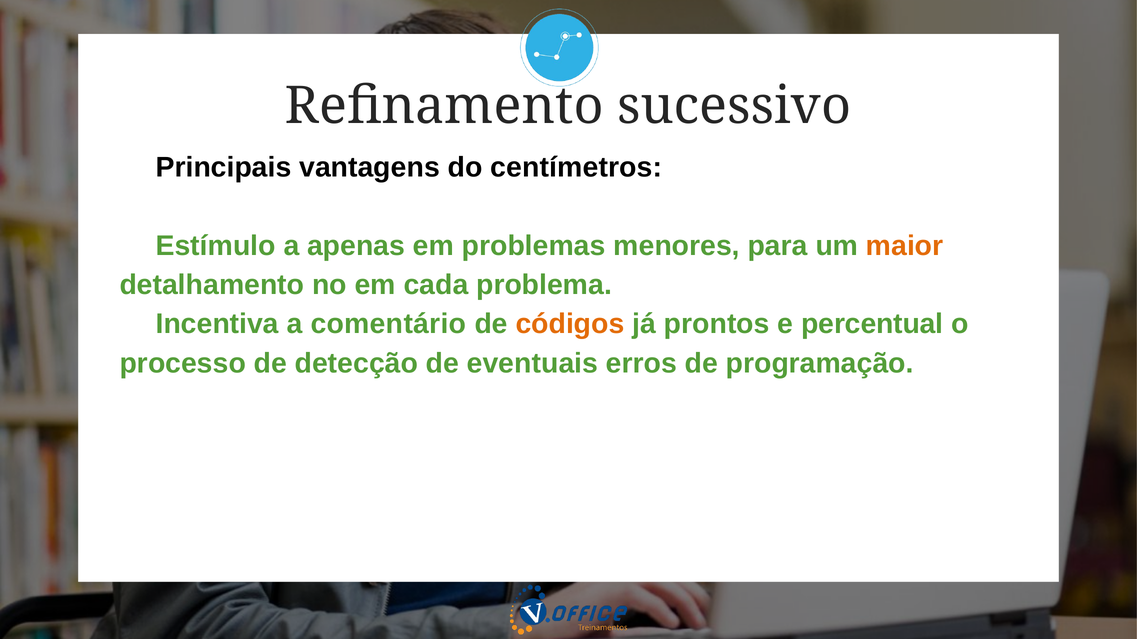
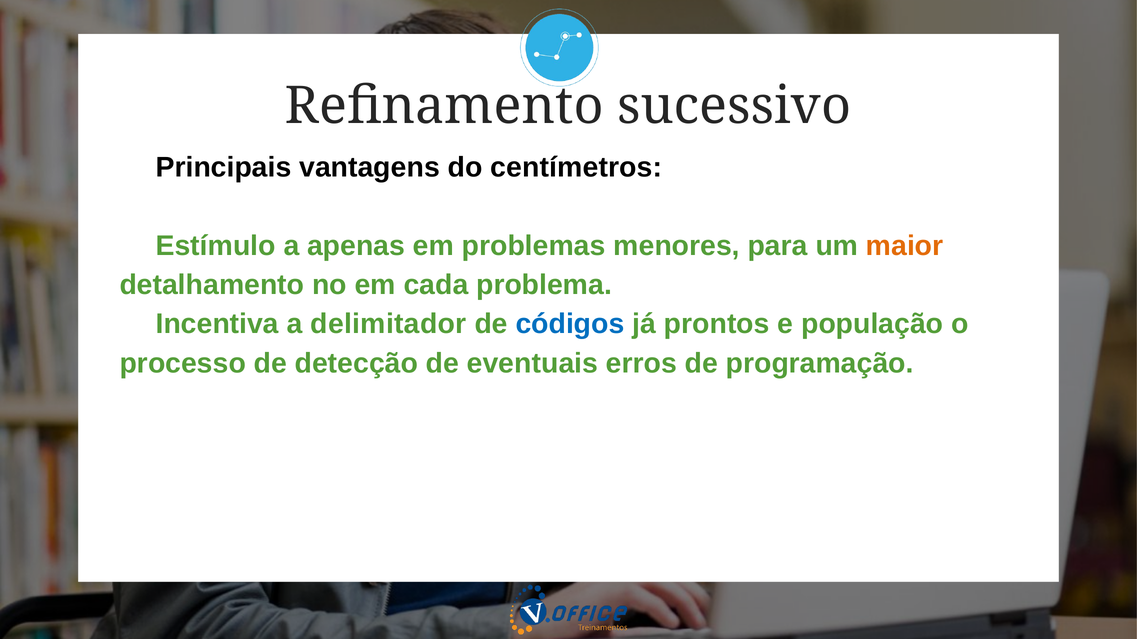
comentário: comentário -> delimitador
códigos colour: orange -> blue
percentual: percentual -> população
